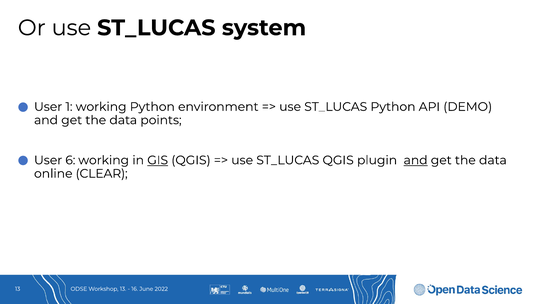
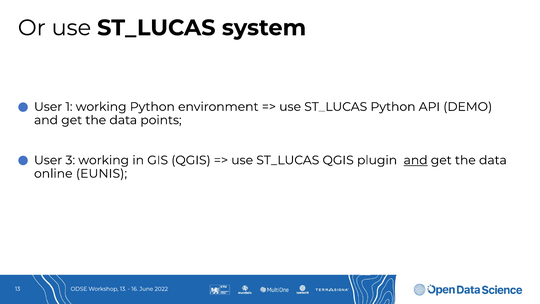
6: 6 -> 3
GIS underline: present -> none
CLEAR: CLEAR -> EUNIS
